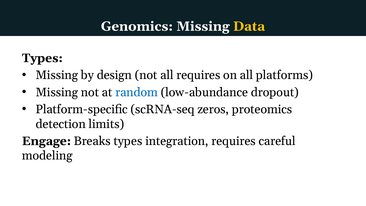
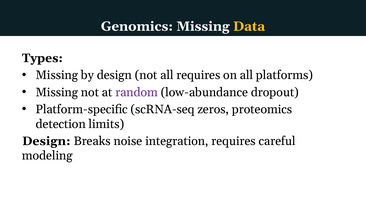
random colour: blue -> purple
Engage at (46, 141): Engage -> Design
Breaks types: types -> noise
